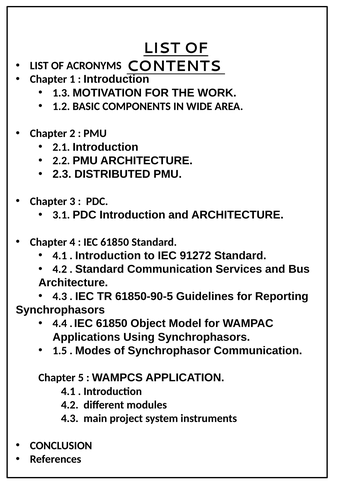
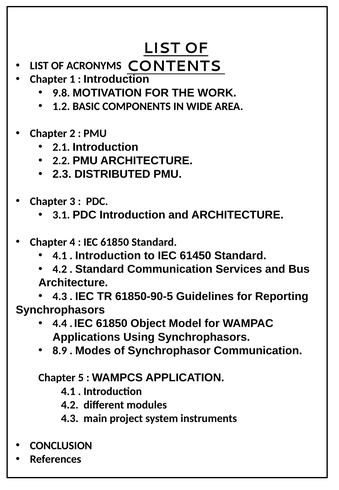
1.3: 1.3 -> 9.8
91272: 91272 -> 61450
1.5: 1.5 -> 8.9
